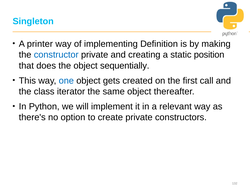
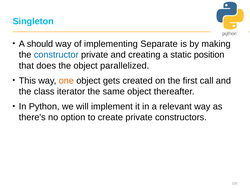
printer: printer -> should
Definition: Definition -> Separate
sequentially: sequentially -> parallelized
one colour: blue -> orange
